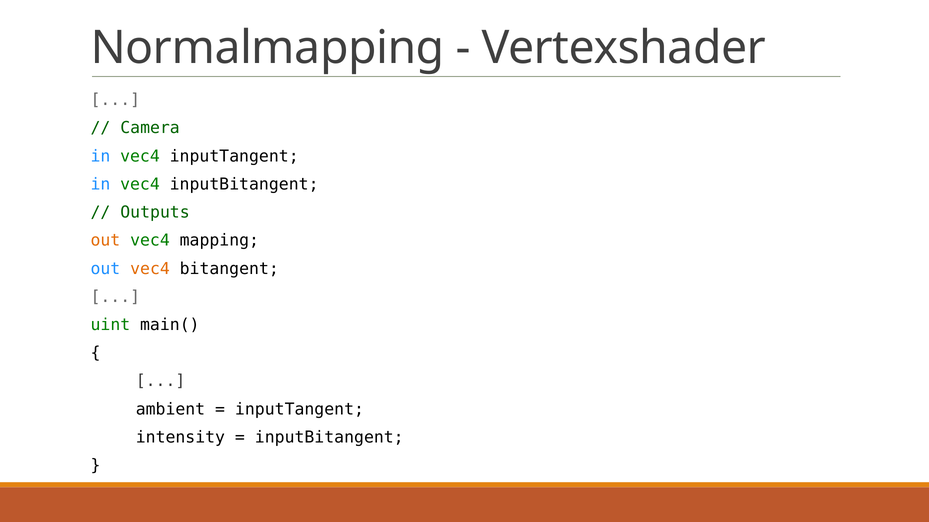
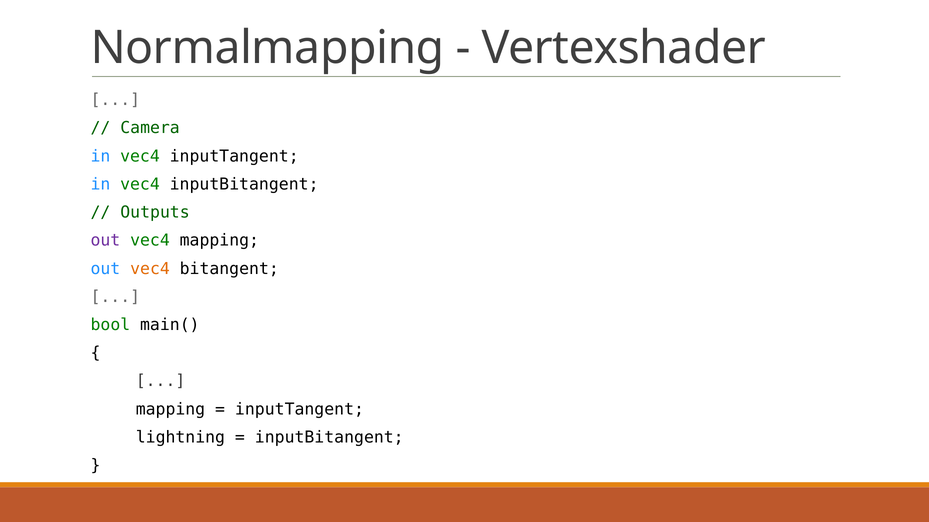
out at (105, 241) colour: orange -> purple
uint: uint -> bool
ambient at (170, 410): ambient -> mapping
intensity: intensity -> lightning
